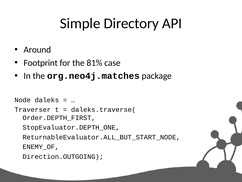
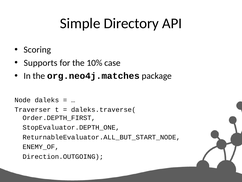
Around: Around -> Scoring
Footprint: Footprint -> Supports
81%: 81% -> 10%
